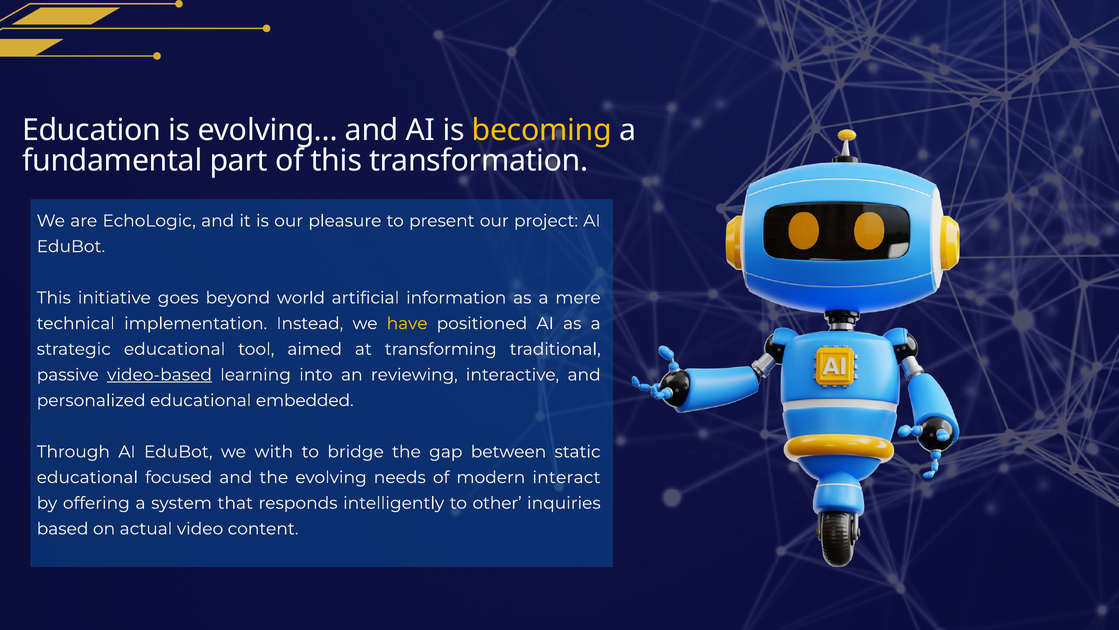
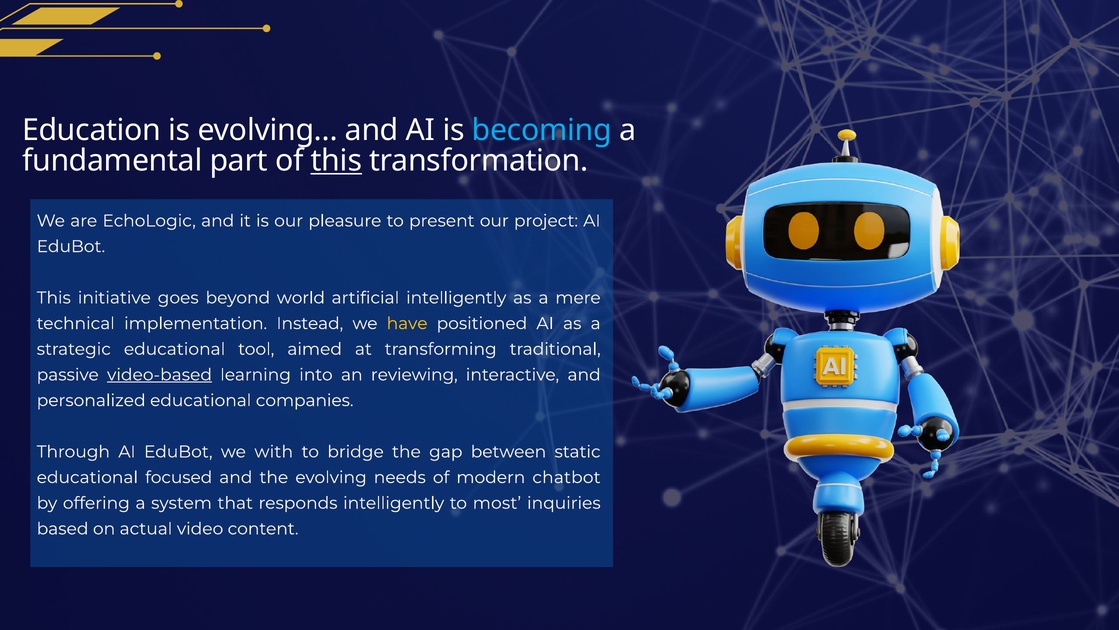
becoming colour: yellow -> light blue
this at (336, 161) underline: none -> present
artificial information: information -> intelligently
embedded: embedded -> companies
interact: interact -> chatbot
other: other -> most
